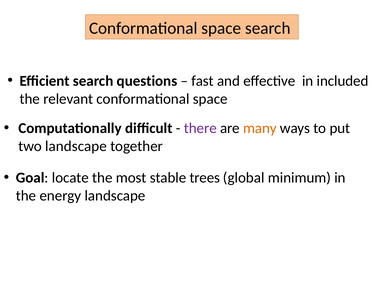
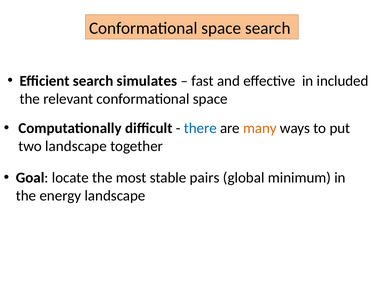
questions: questions -> simulates
there colour: purple -> blue
trees: trees -> pairs
